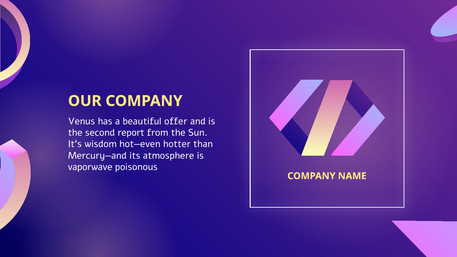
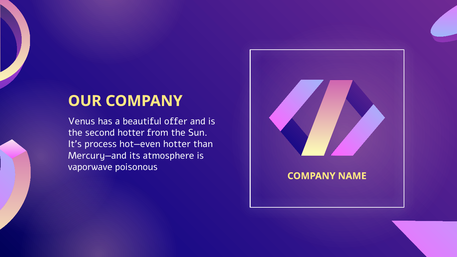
second report: report -> hotter
wisdom: wisdom -> process
